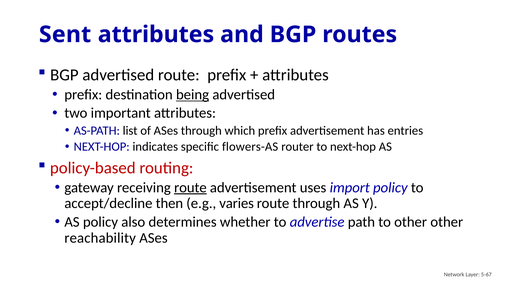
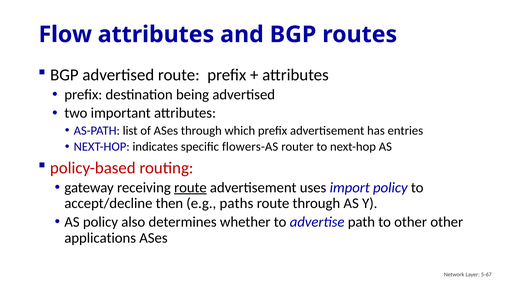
Sent: Sent -> Flow
being underline: present -> none
varies: varies -> paths
reachability: reachability -> applications
